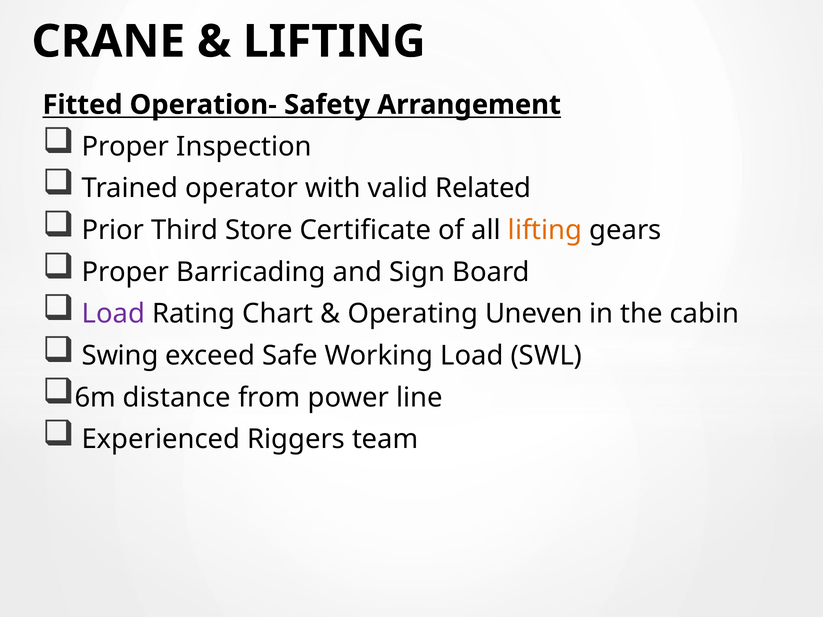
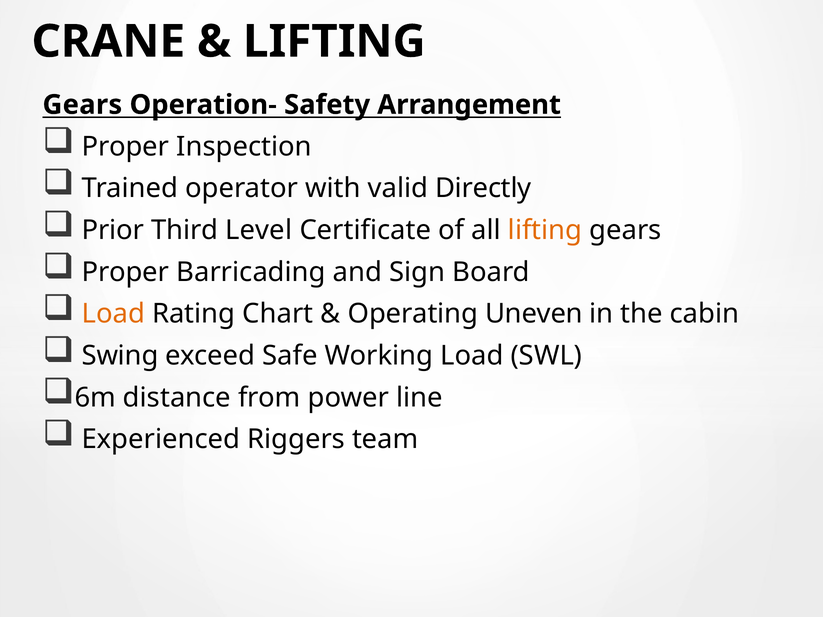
Fitted at (83, 105): Fitted -> Gears
Related: Related -> Directly
Store: Store -> Level
Load at (113, 314) colour: purple -> orange
